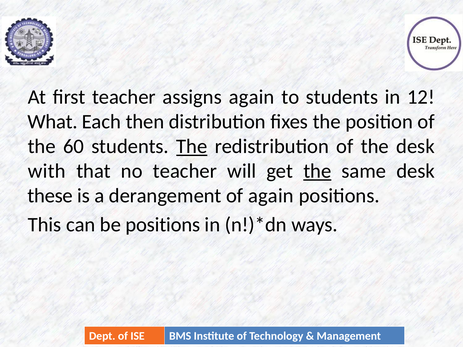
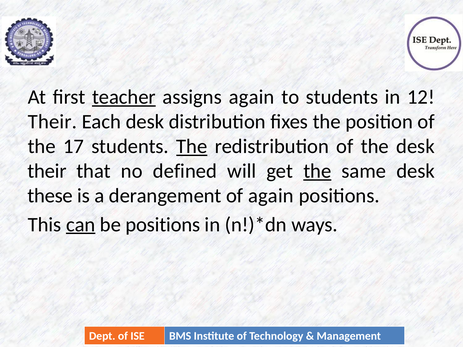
teacher at (124, 97) underline: none -> present
What at (53, 122): What -> Their
Each then: then -> desk
60: 60 -> 17
with at (47, 171): with -> their
no teacher: teacher -> defined
can underline: none -> present
